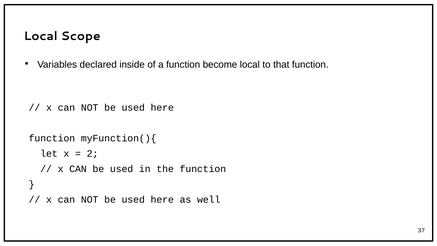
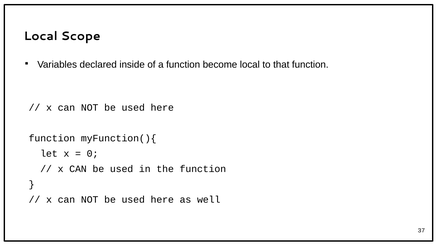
2: 2 -> 0
